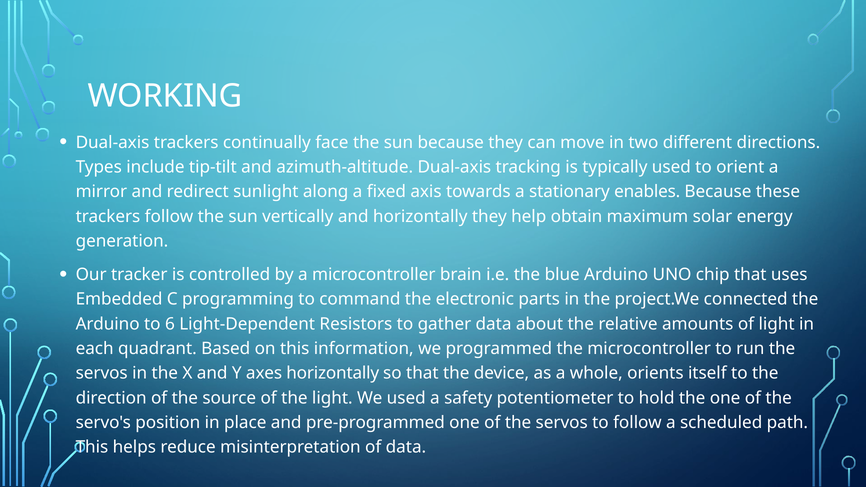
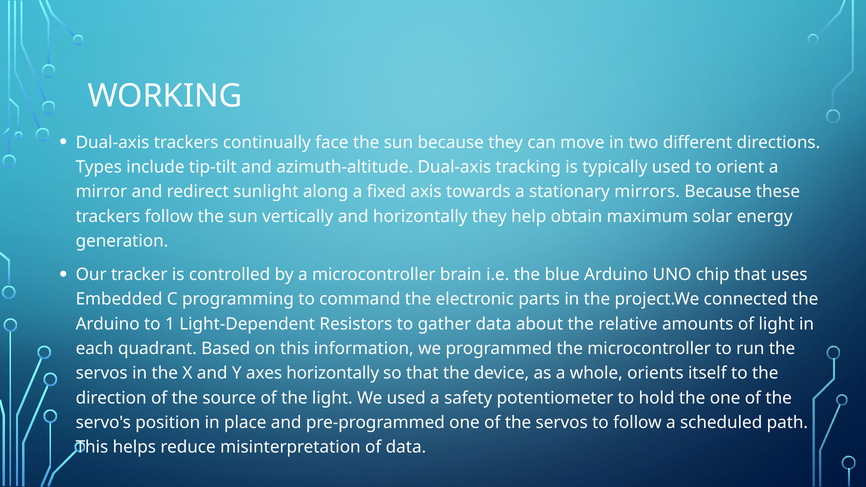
enables: enables -> mirrors
6: 6 -> 1
